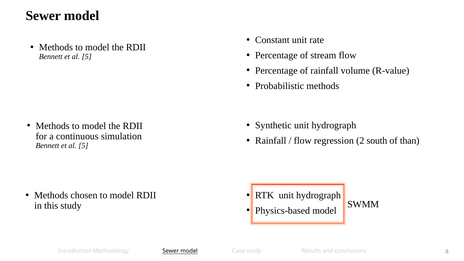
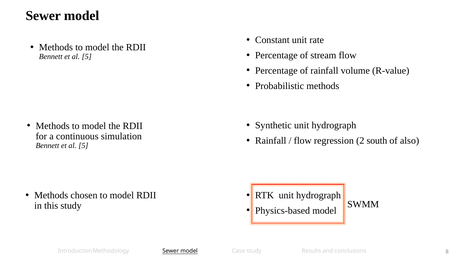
than: than -> also
